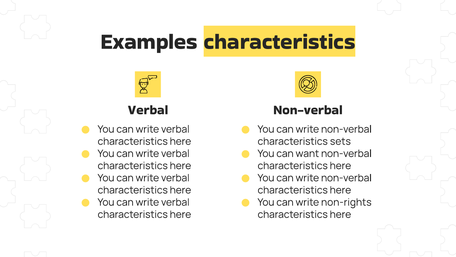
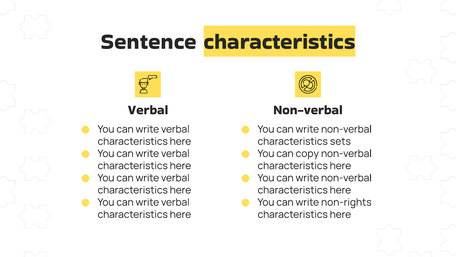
Examples: Examples -> Sentence
want: want -> copy
